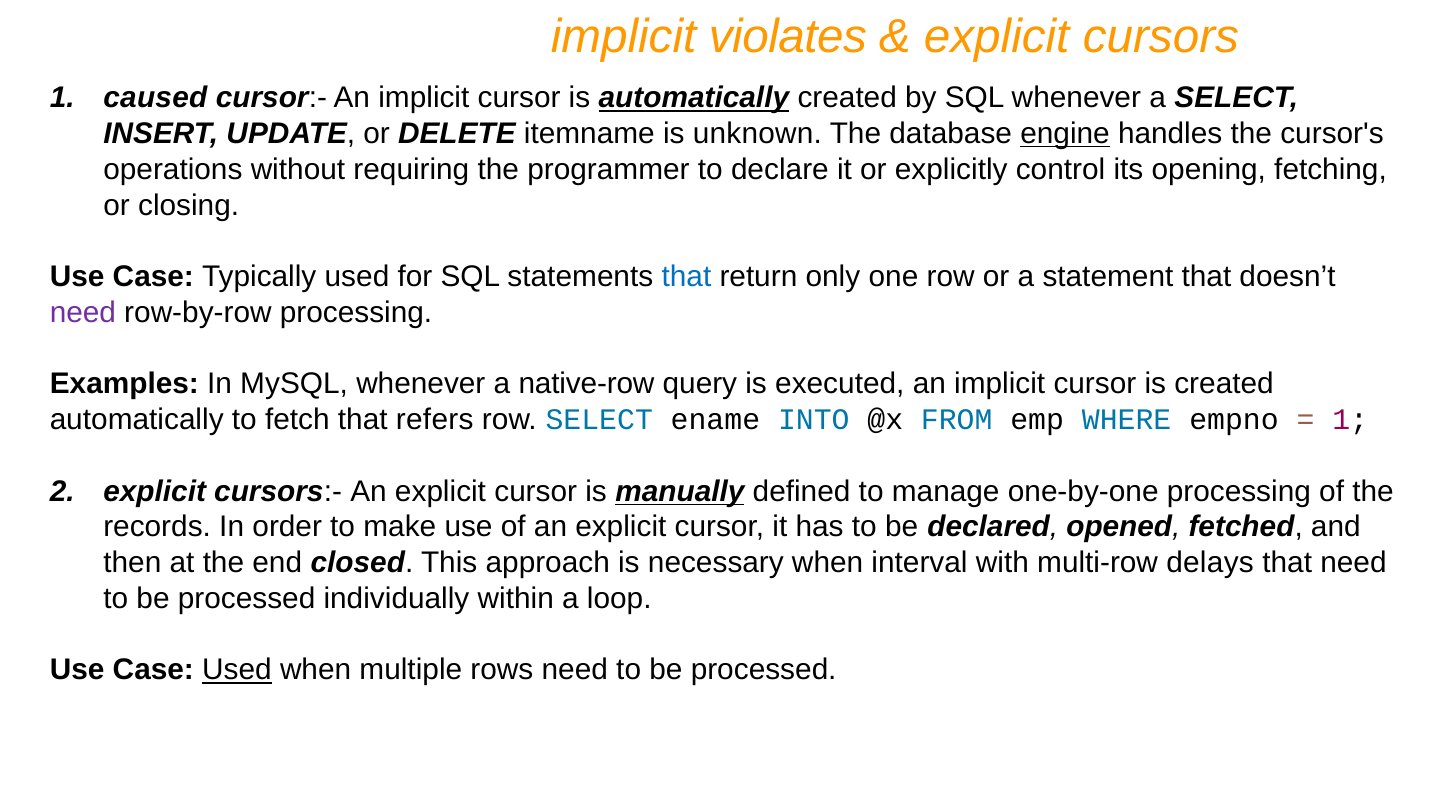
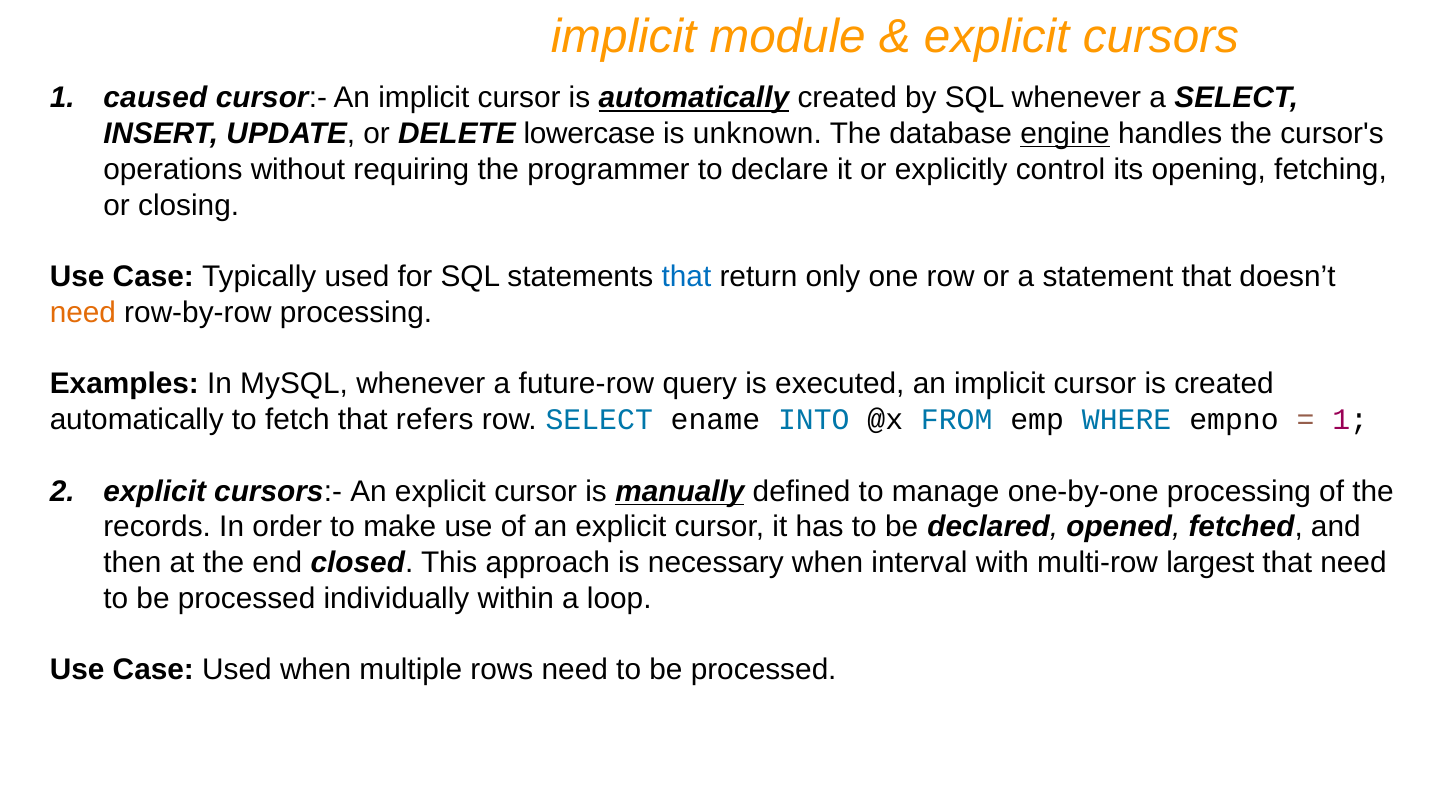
violates: violates -> module
itemname: itemname -> lowercase
need at (83, 312) colour: purple -> orange
native-row: native-row -> future-row
delays: delays -> largest
Used at (237, 670) underline: present -> none
